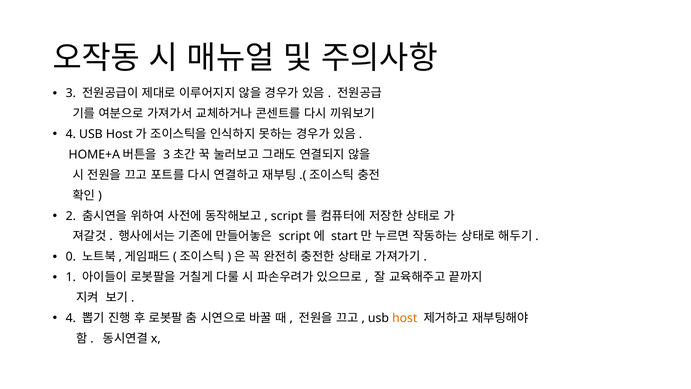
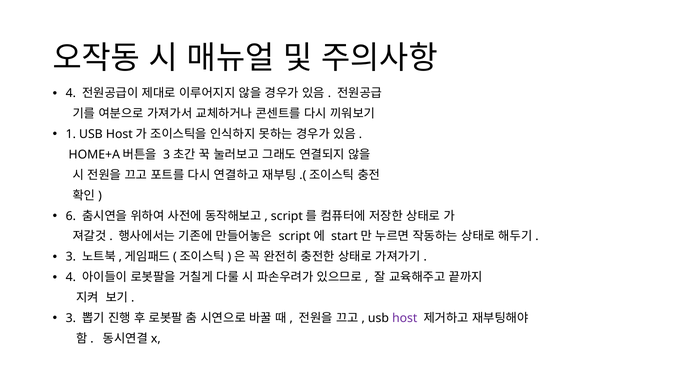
3 at (71, 93): 3 -> 4
4 at (71, 134): 4 -> 1
2: 2 -> 6
0 at (71, 257): 0 -> 3
1 at (71, 277): 1 -> 4
4 at (71, 318): 4 -> 3
host colour: orange -> purple
